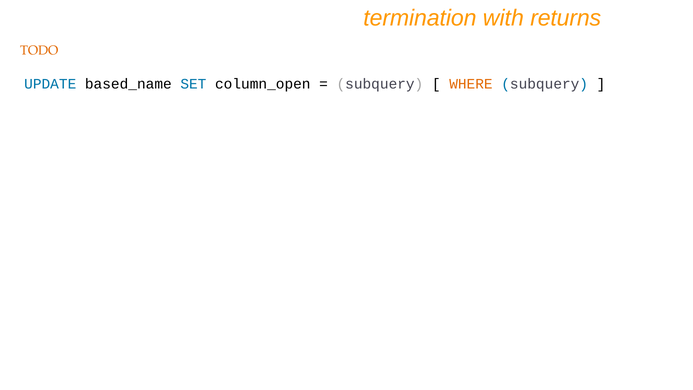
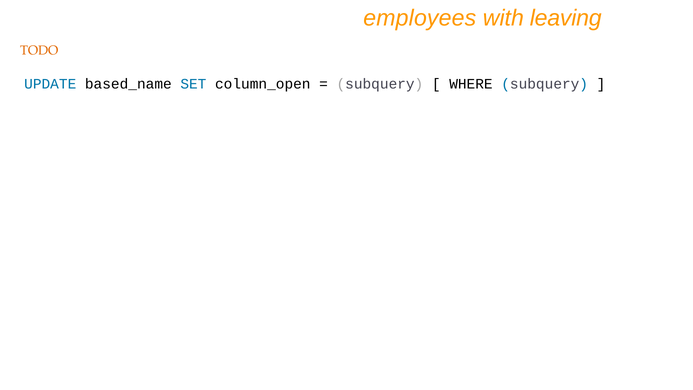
termination: termination -> employees
returns: returns -> leaving
WHERE colour: orange -> black
